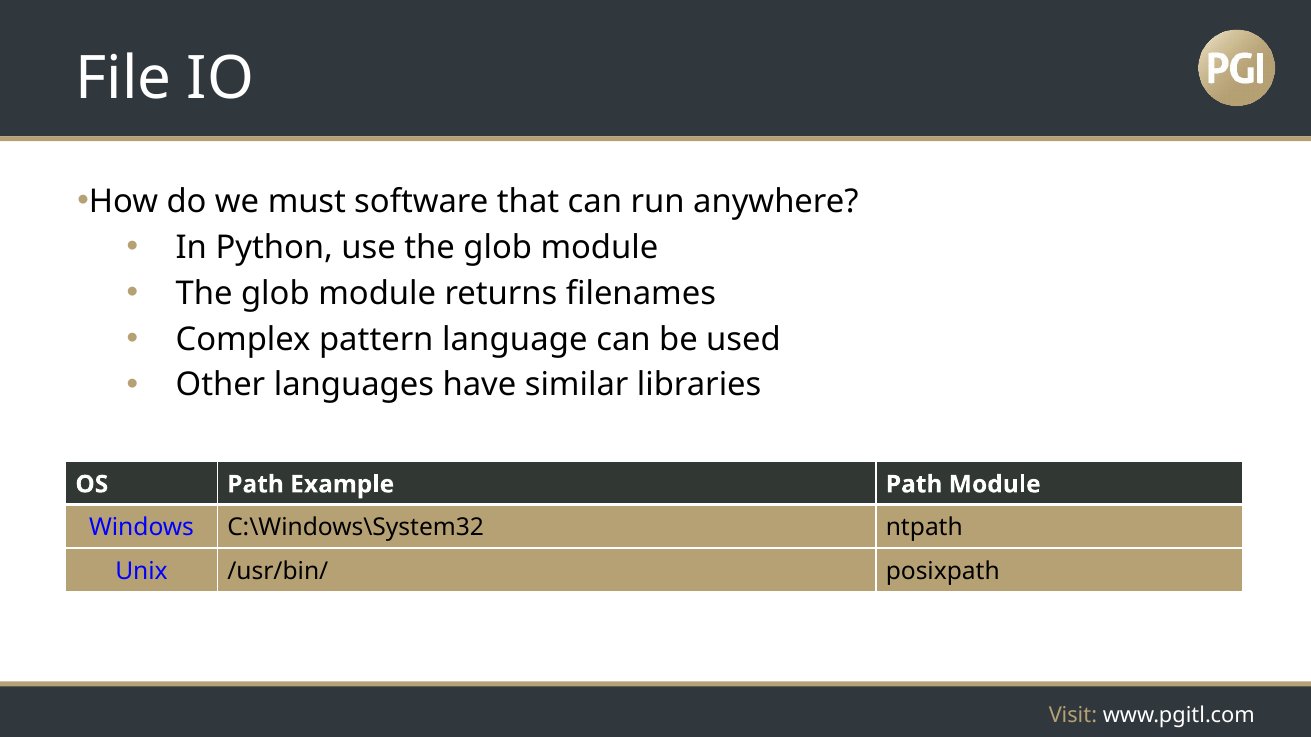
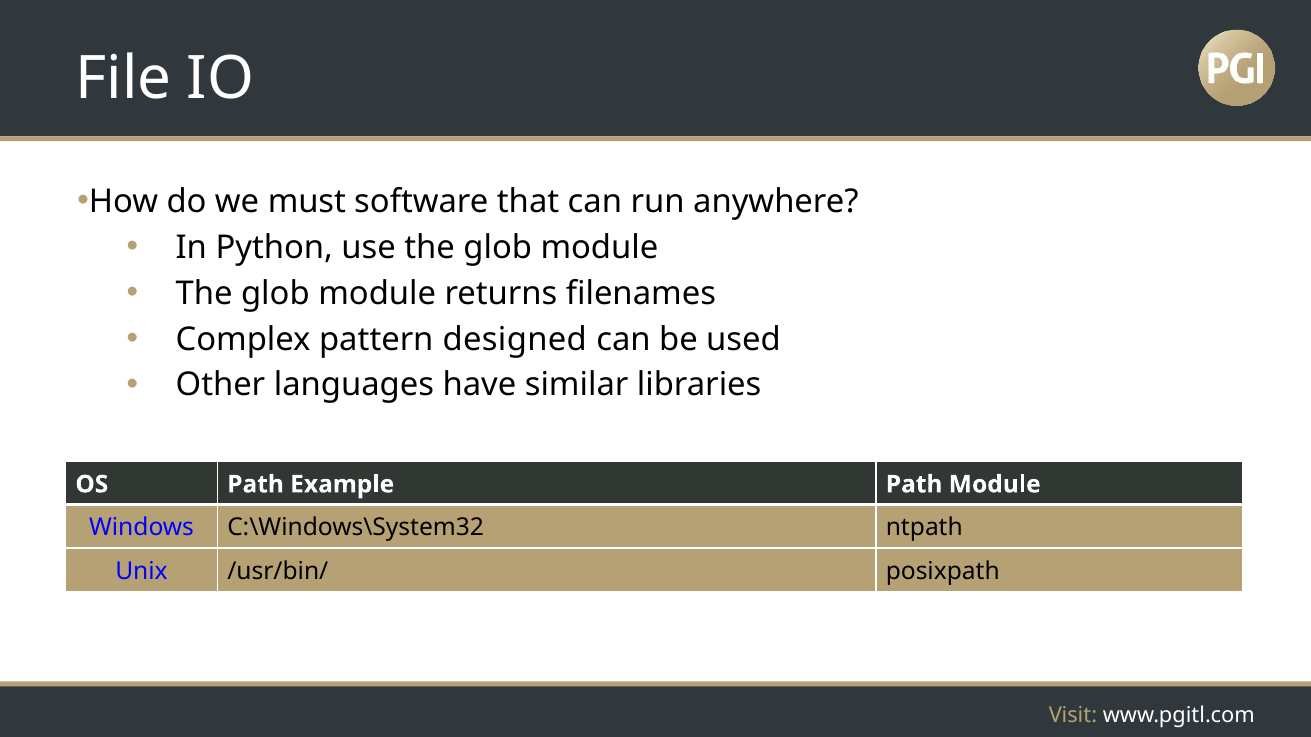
language: language -> designed
